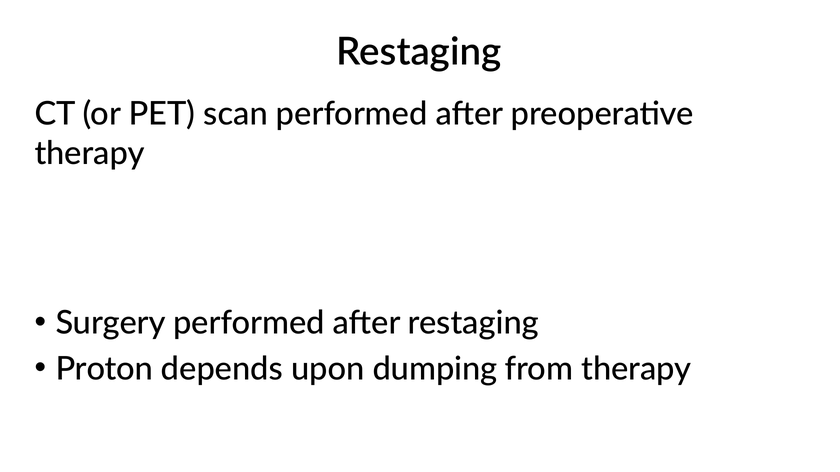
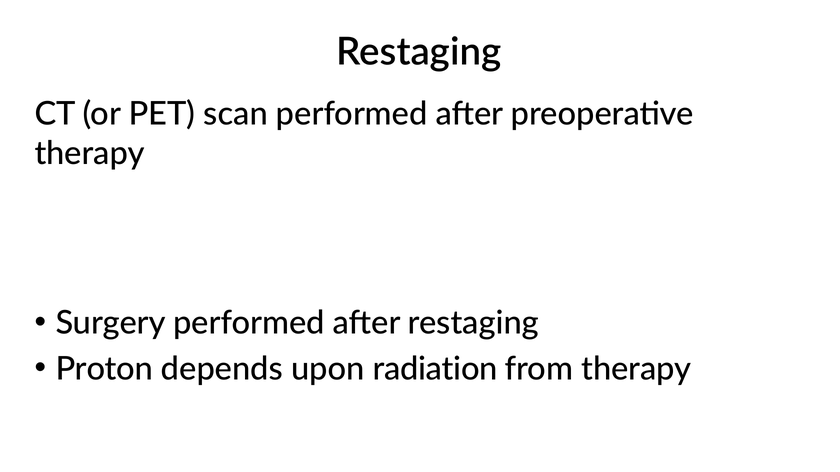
dumping: dumping -> radiation
